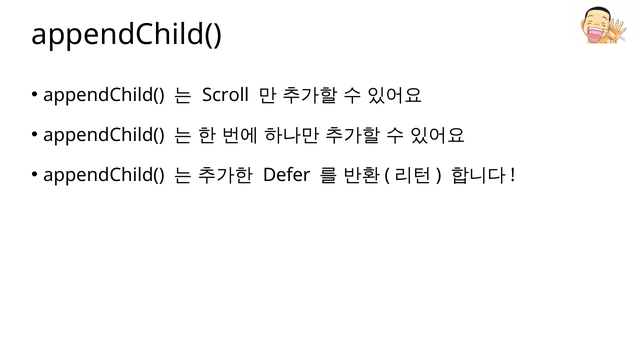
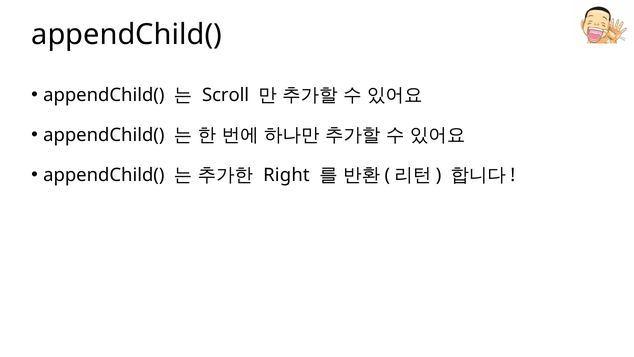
Defer: Defer -> Right
